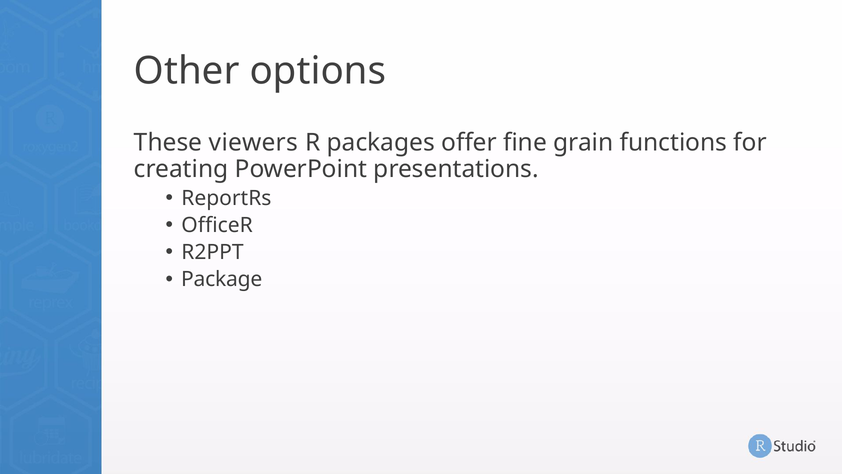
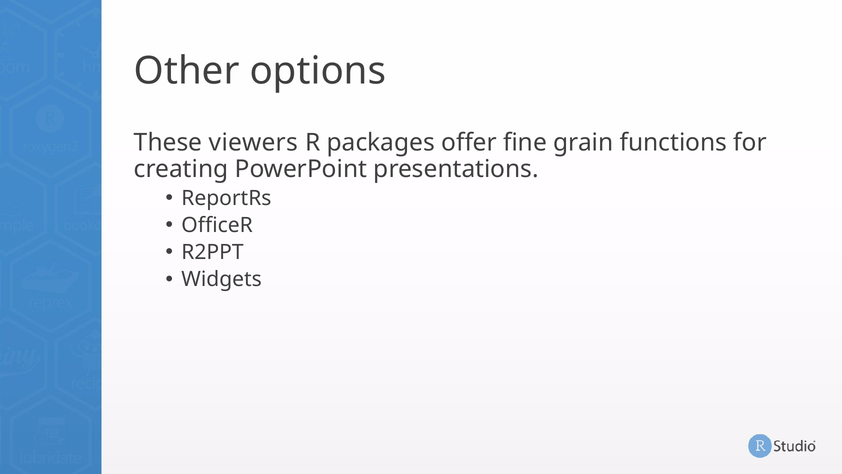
Package: Package -> Widgets
